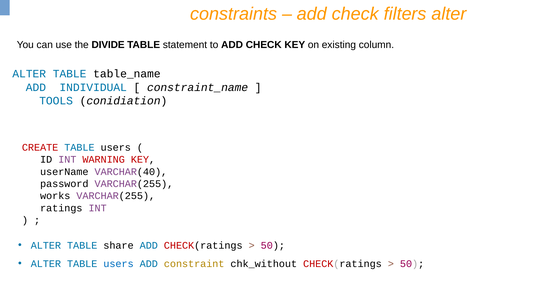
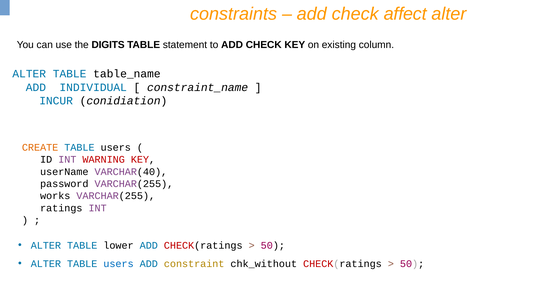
filters: filters -> affect
DIVIDE: DIVIDE -> DIGITS
TOOLS: TOOLS -> INCUR
CREATE colour: red -> orange
share: share -> lower
